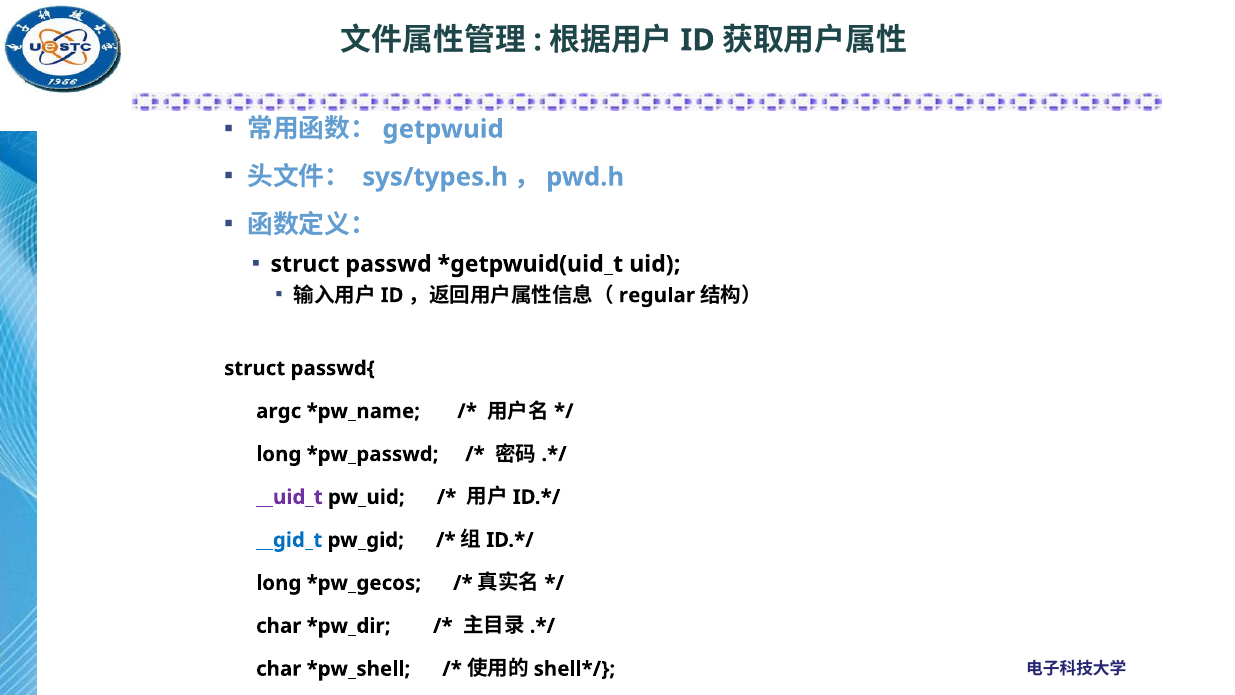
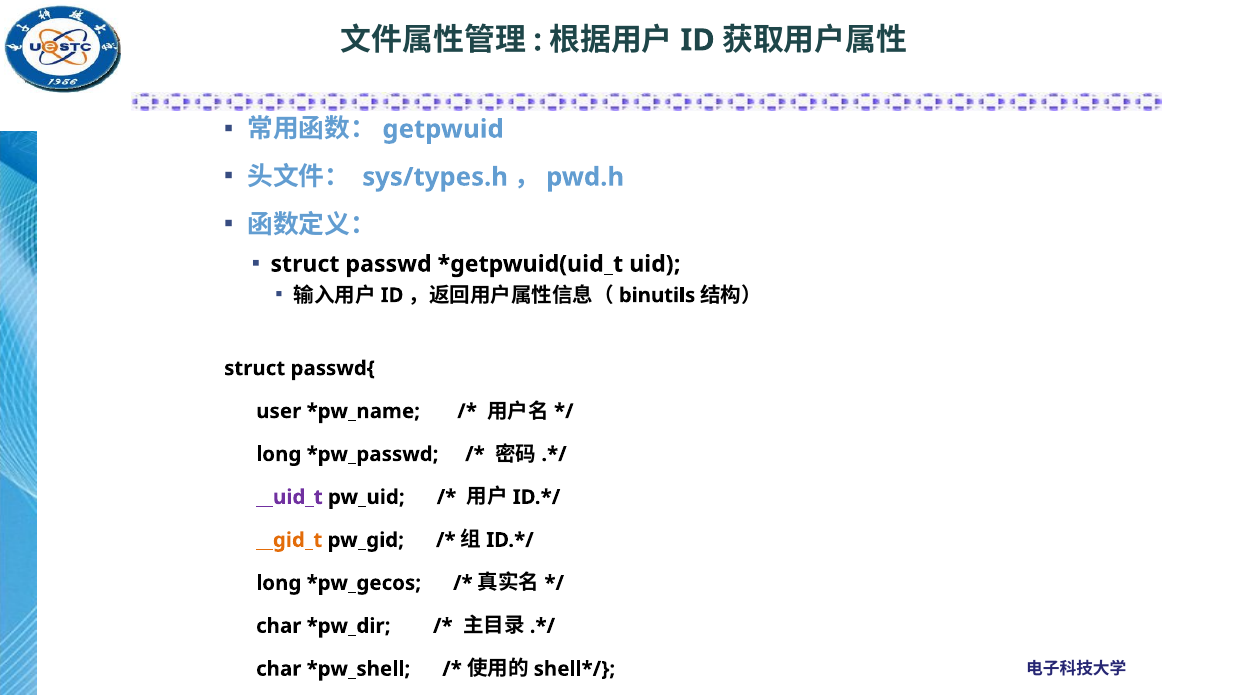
regular: regular -> binutils
argc: argc -> user
__gid_t colour: blue -> orange
